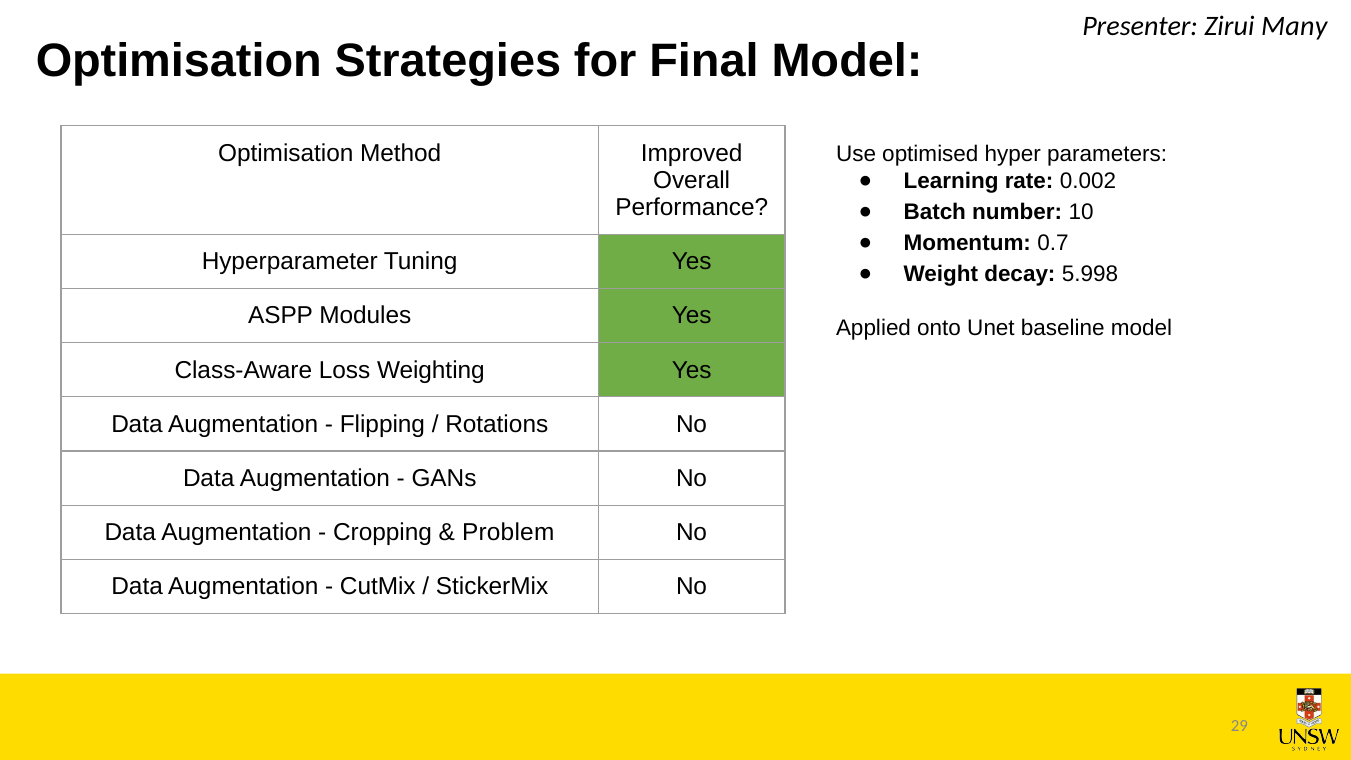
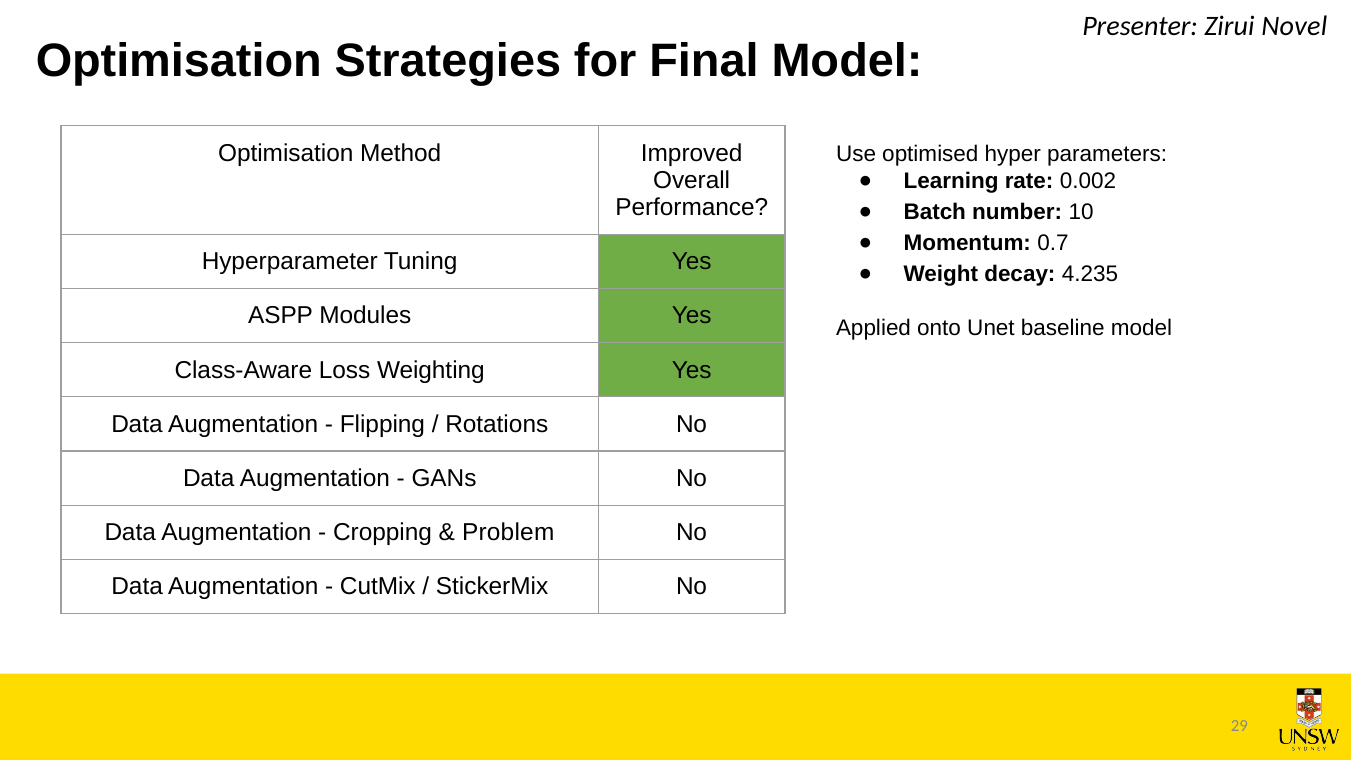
Many: Many -> Novel
5.998: 5.998 -> 4.235
